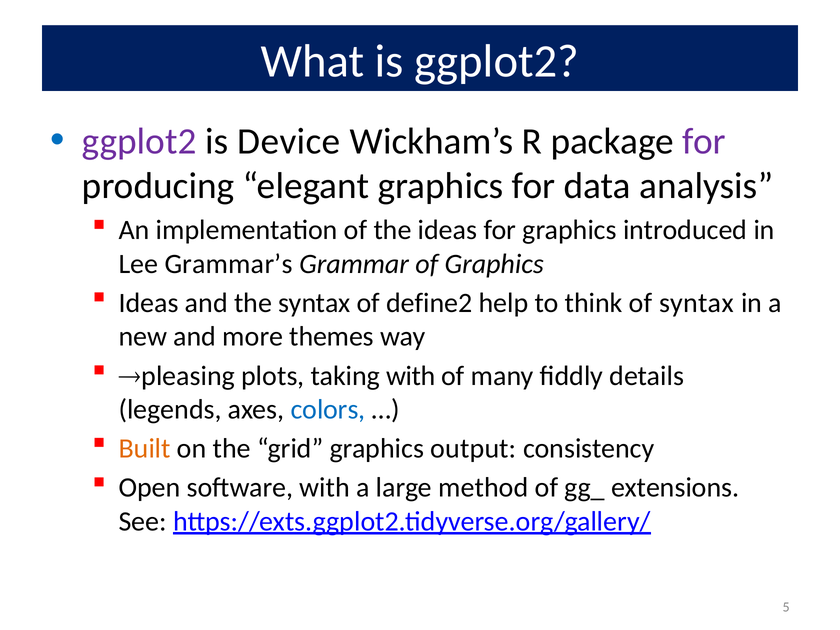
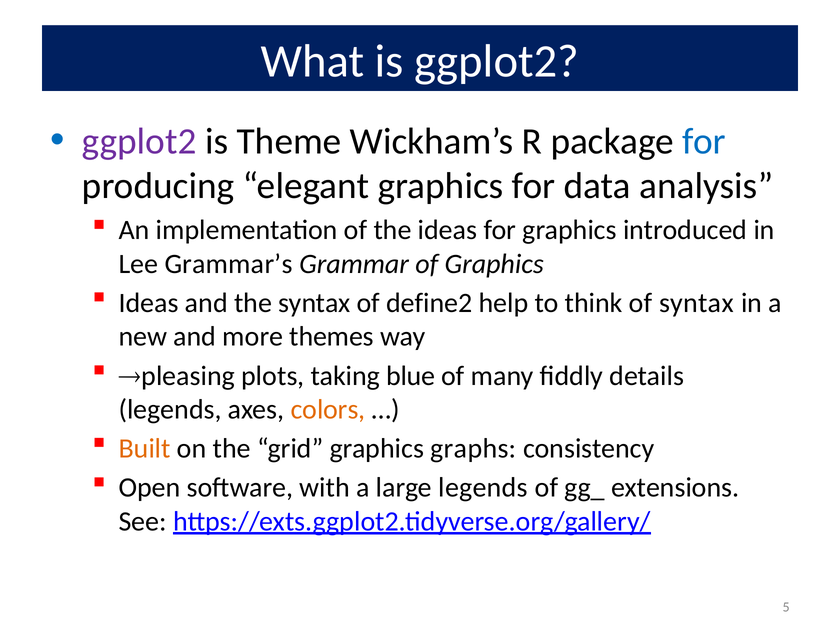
Device: Device -> Theme
for at (704, 141) colour: purple -> blue
taking with: with -> blue
colors colour: blue -> orange
output: output -> graphs
large method: method -> legends
